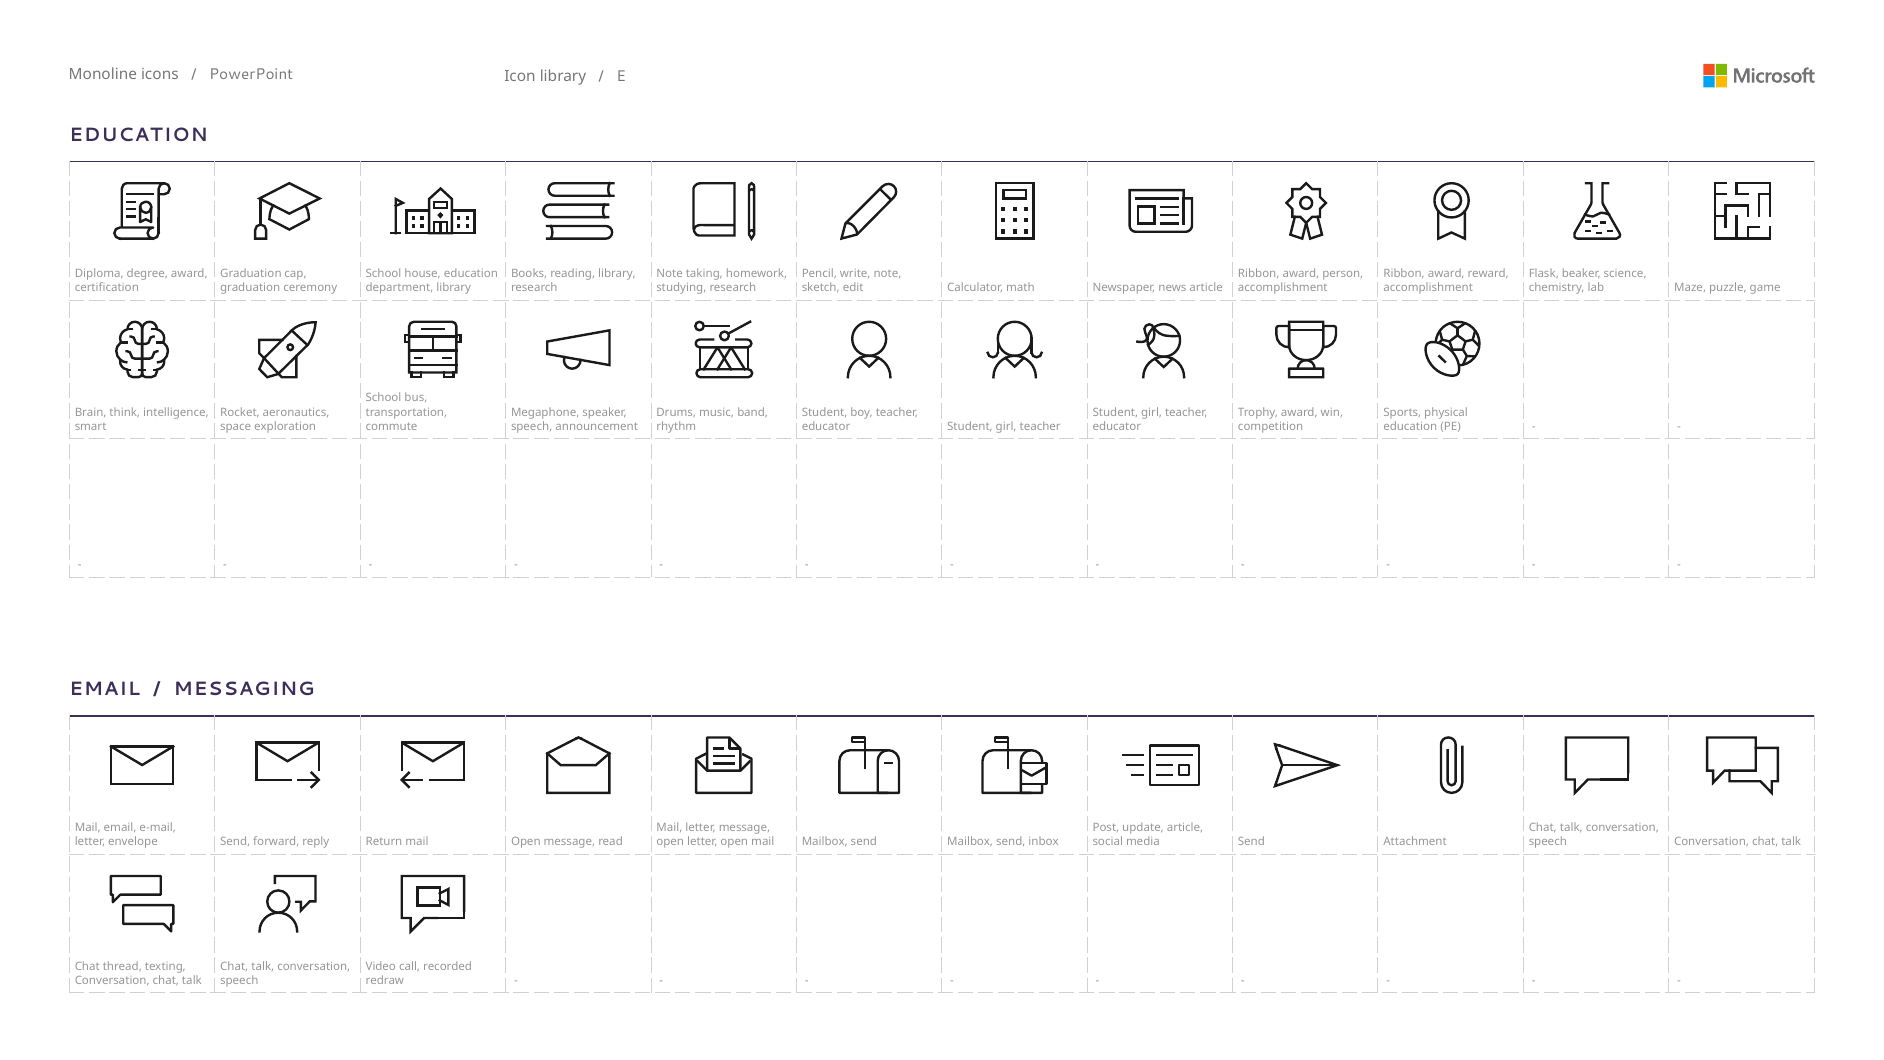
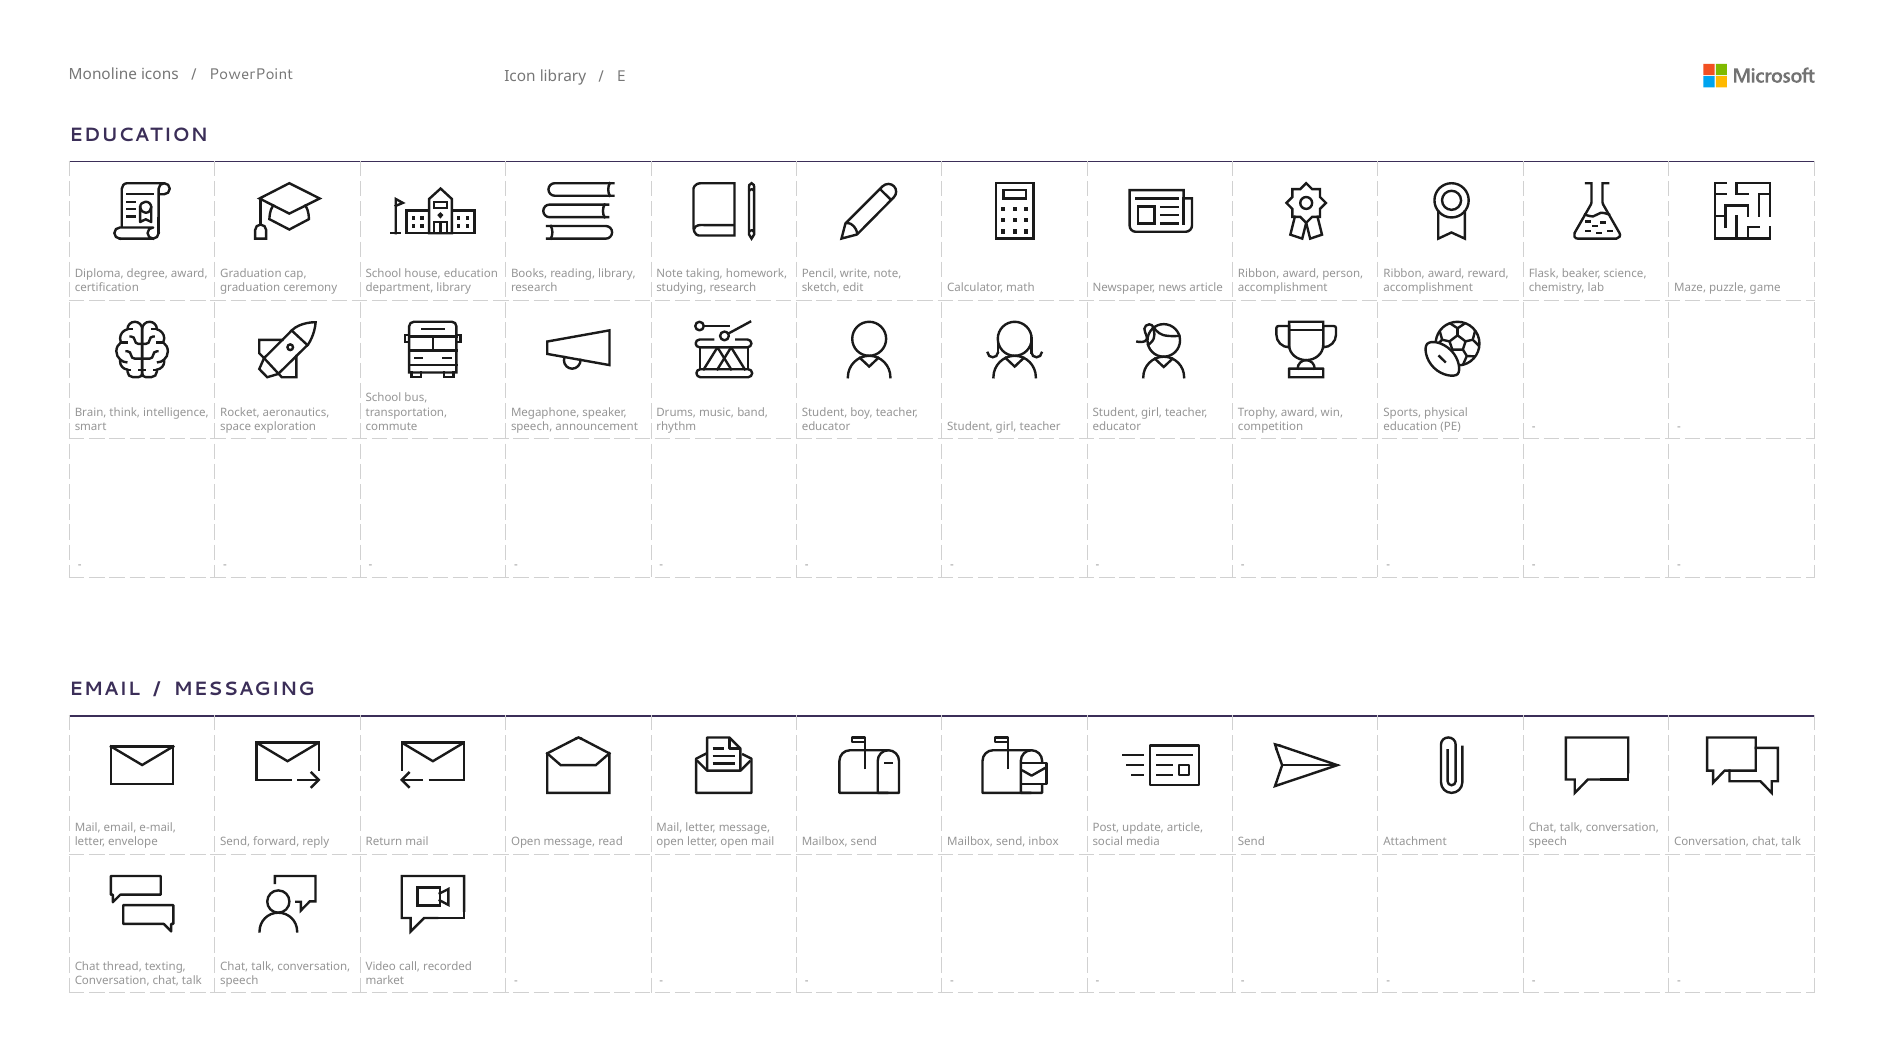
redraw: redraw -> market
